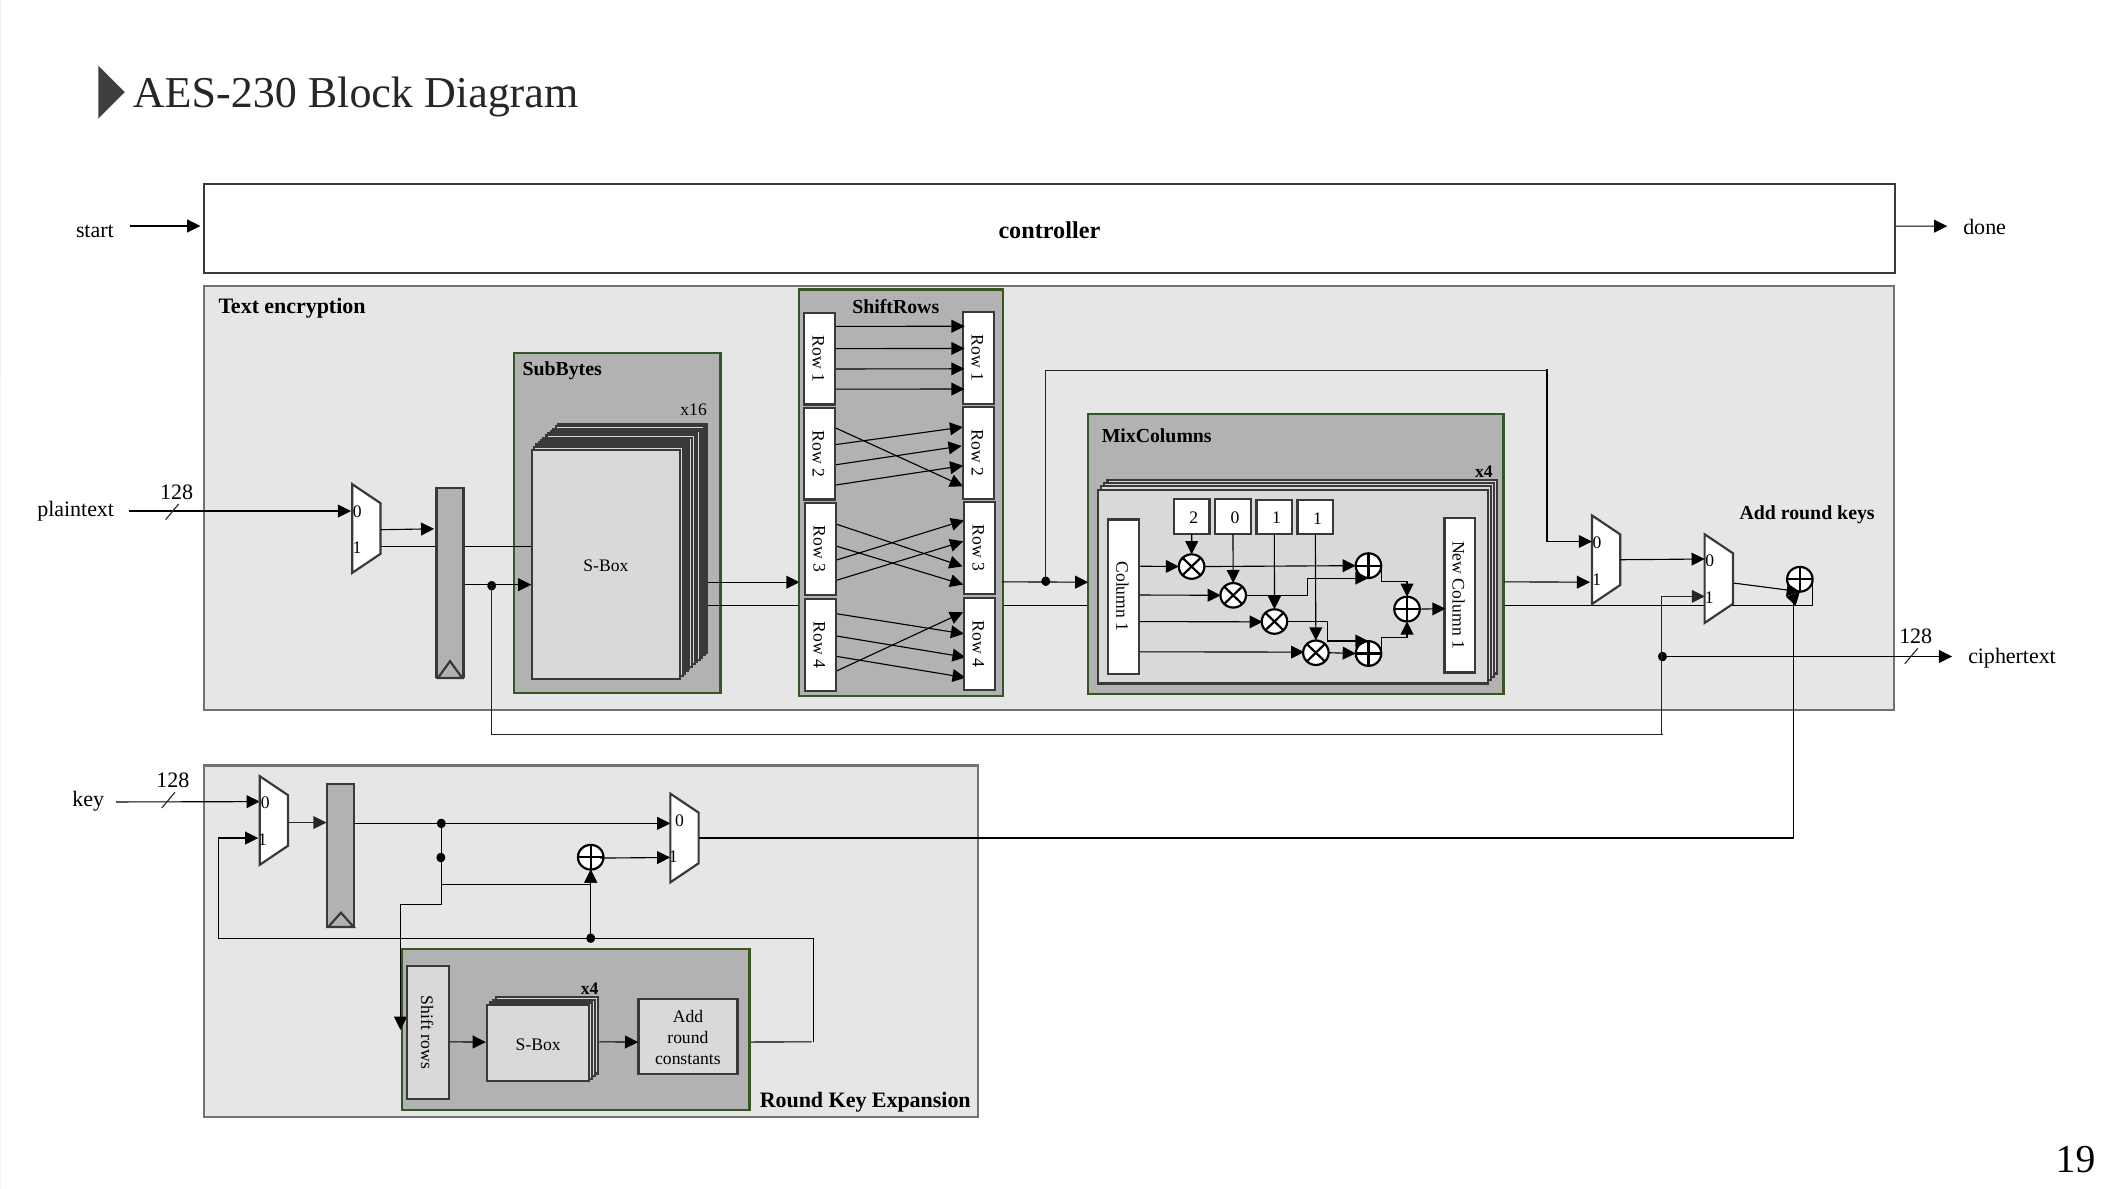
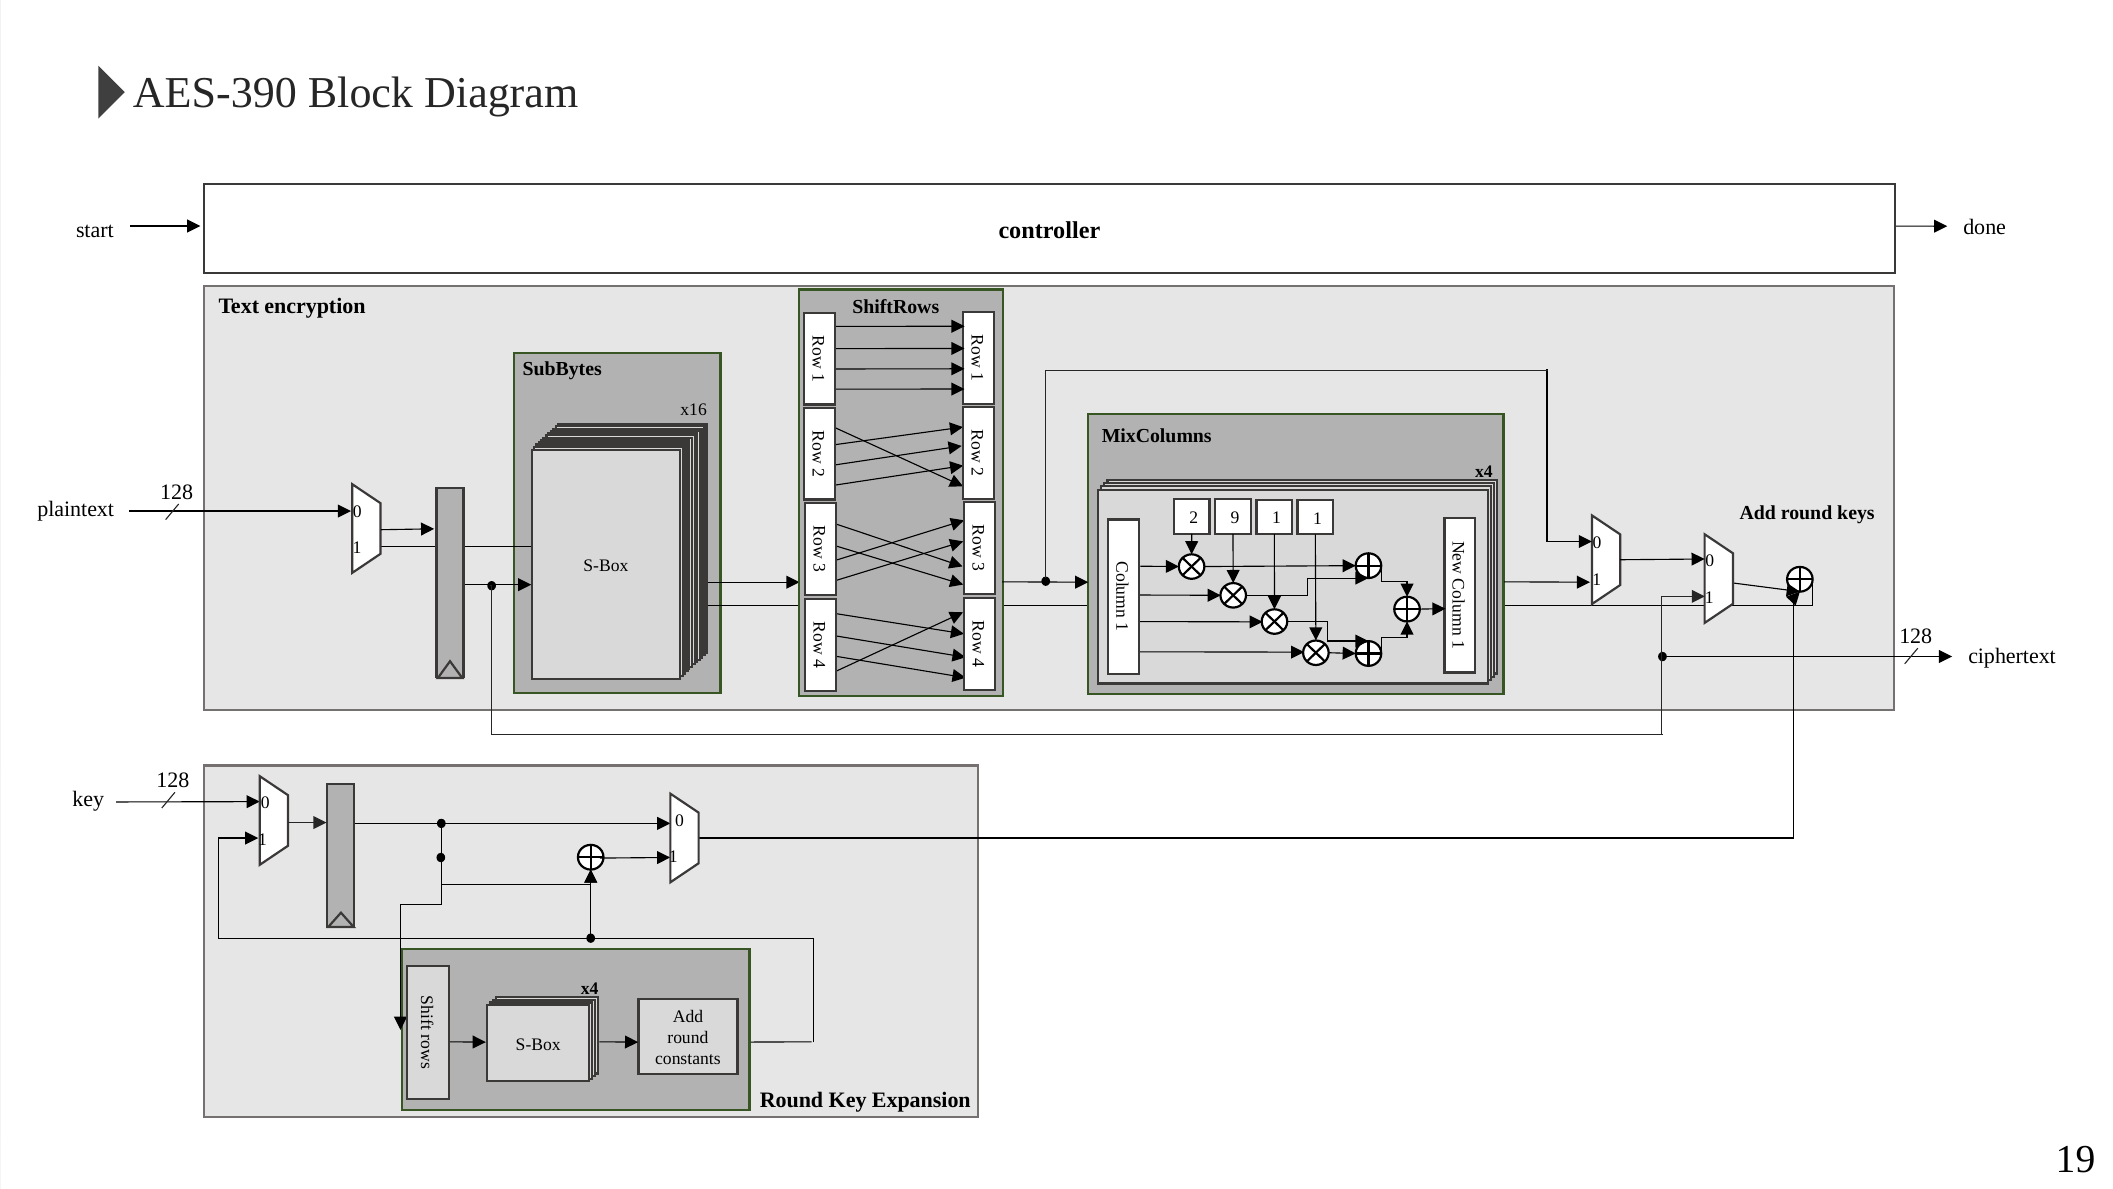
AES-230: AES-230 -> AES-390
2 0: 0 -> 9
